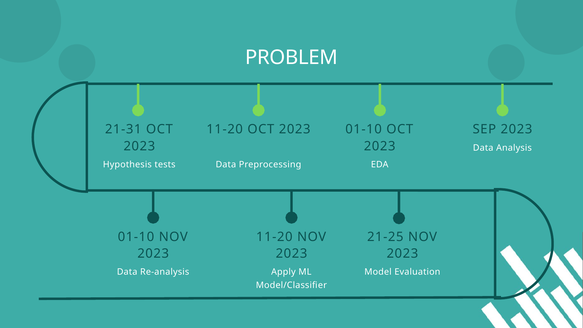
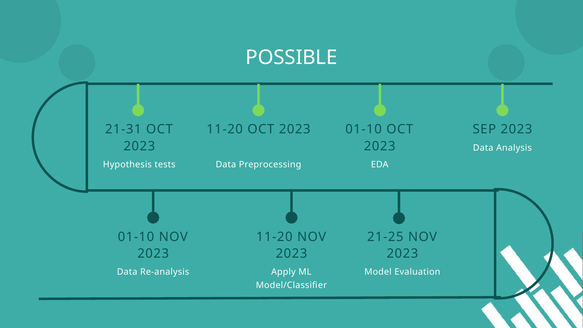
PROBLEM: PROBLEM -> POSSIBLE
